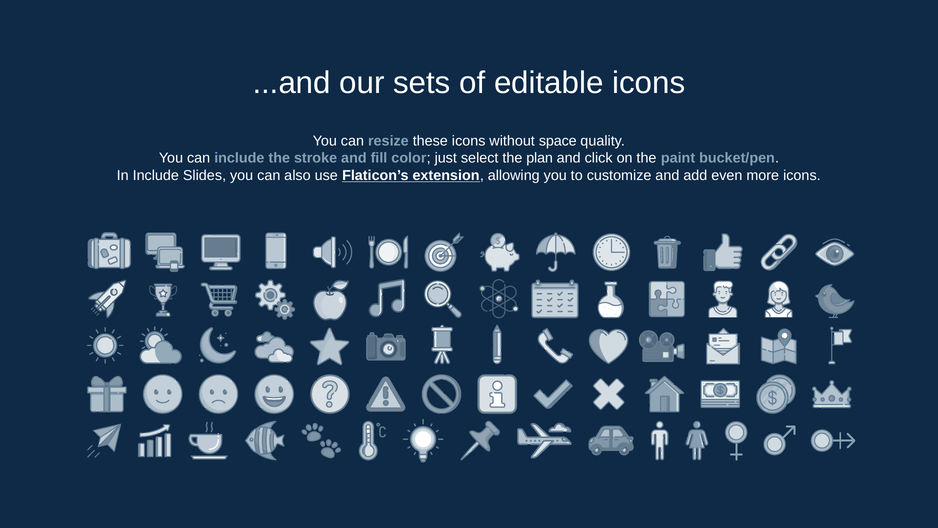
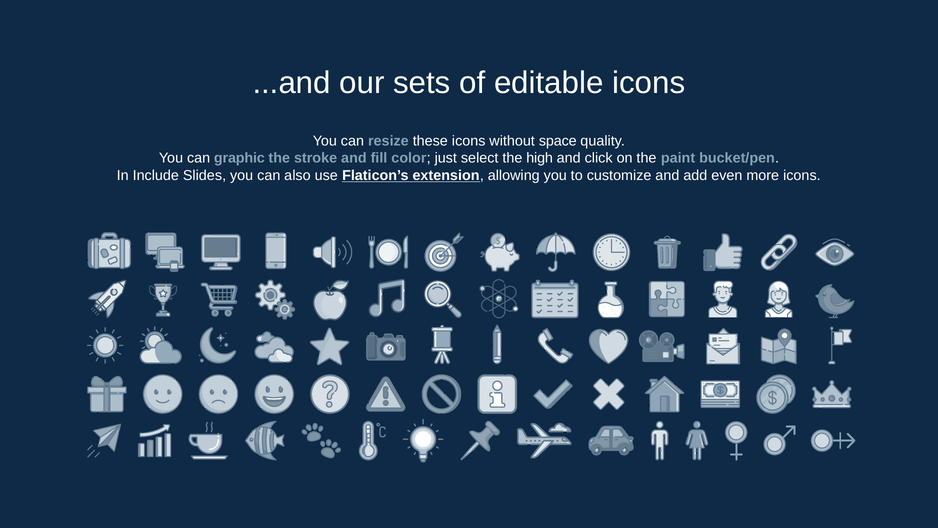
can include: include -> graphic
plan: plan -> high
